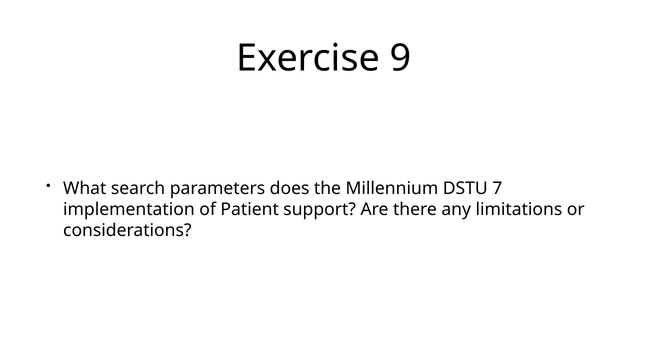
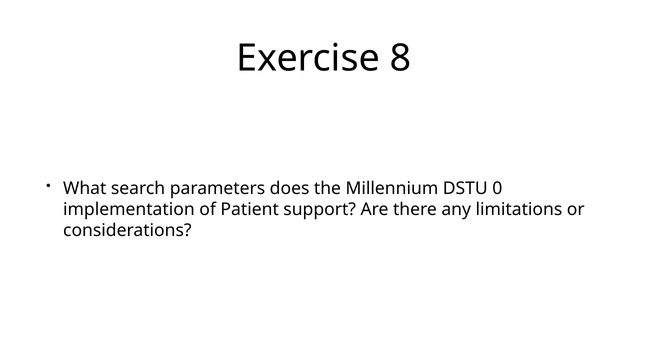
9: 9 -> 8
7: 7 -> 0
